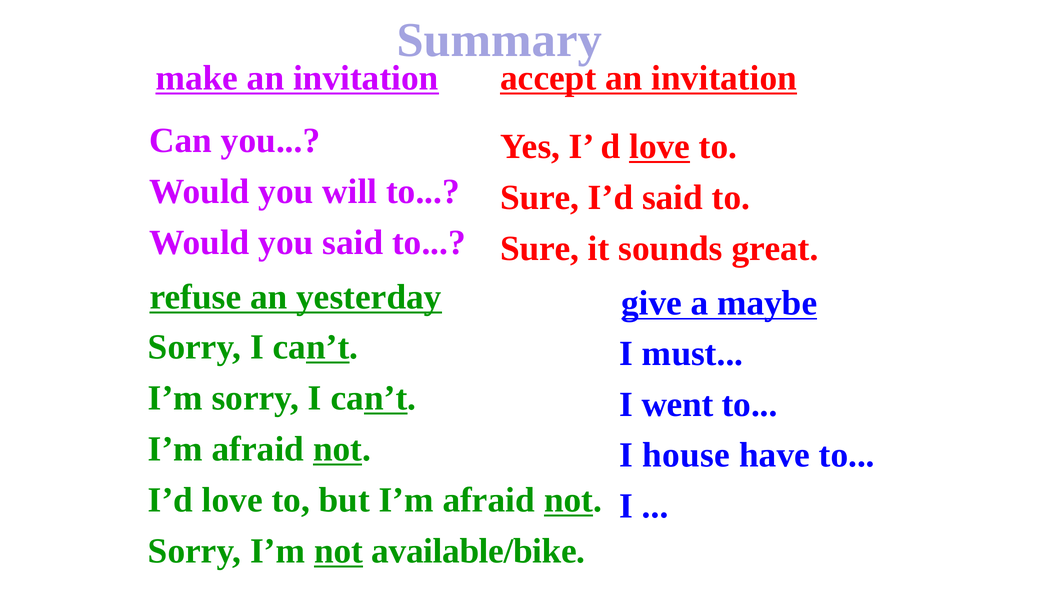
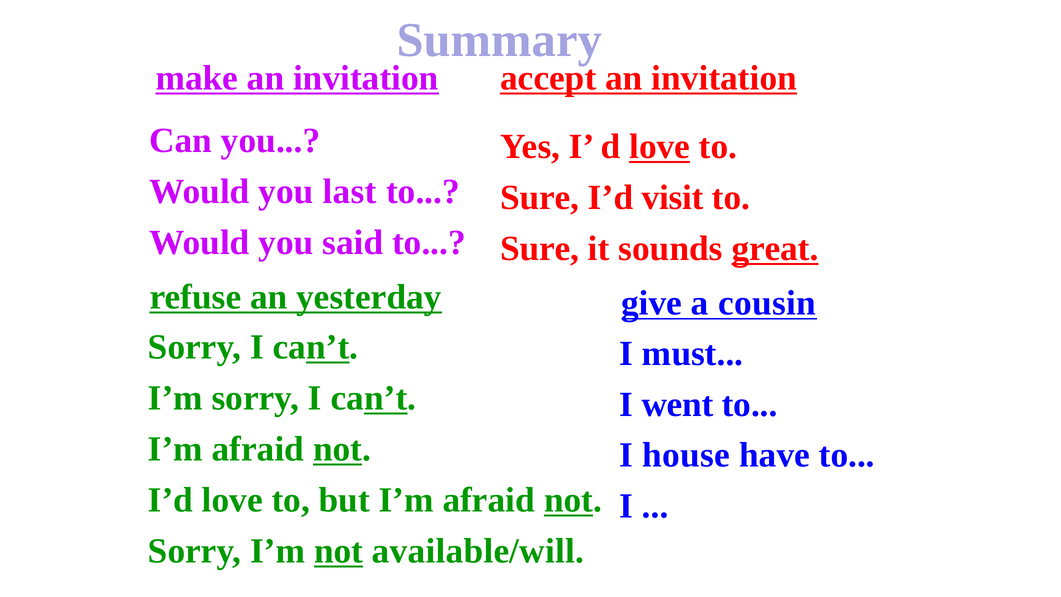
will: will -> last
I’d said: said -> visit
great underline: none -> present
maybe: maybe -> cousin
available/bike: available/bike -> available/will
